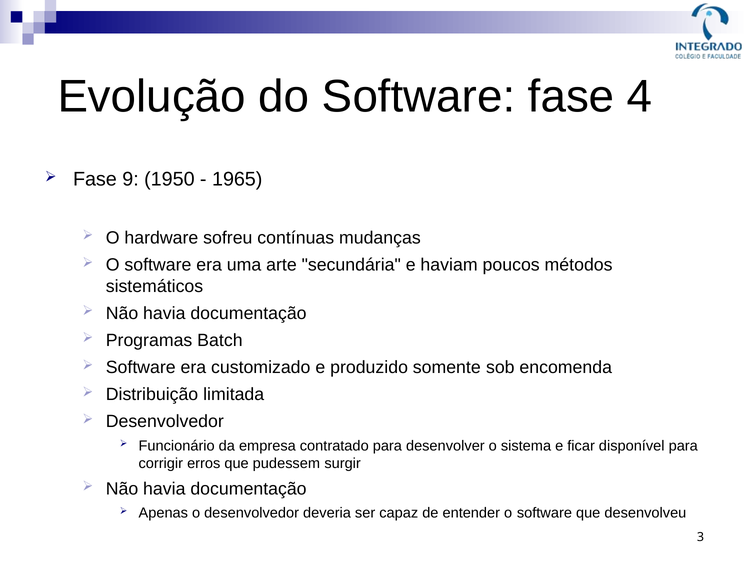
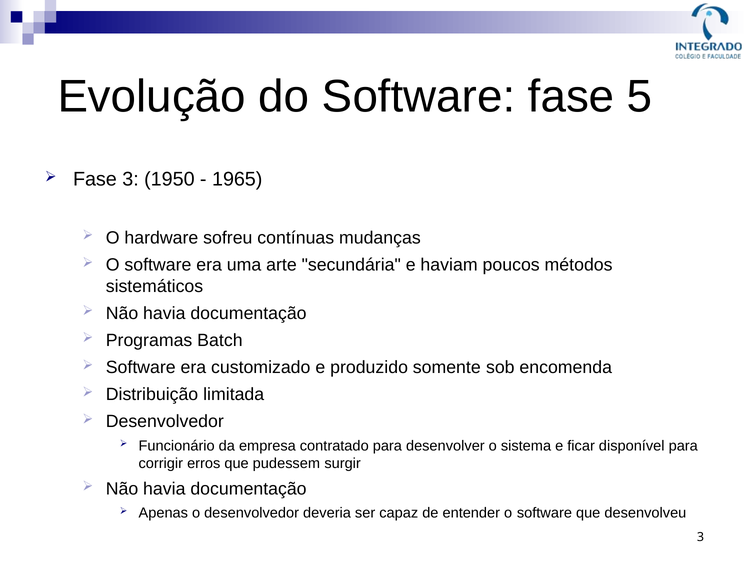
4: 4 -> 5
Fase 9: 9 -> 3
